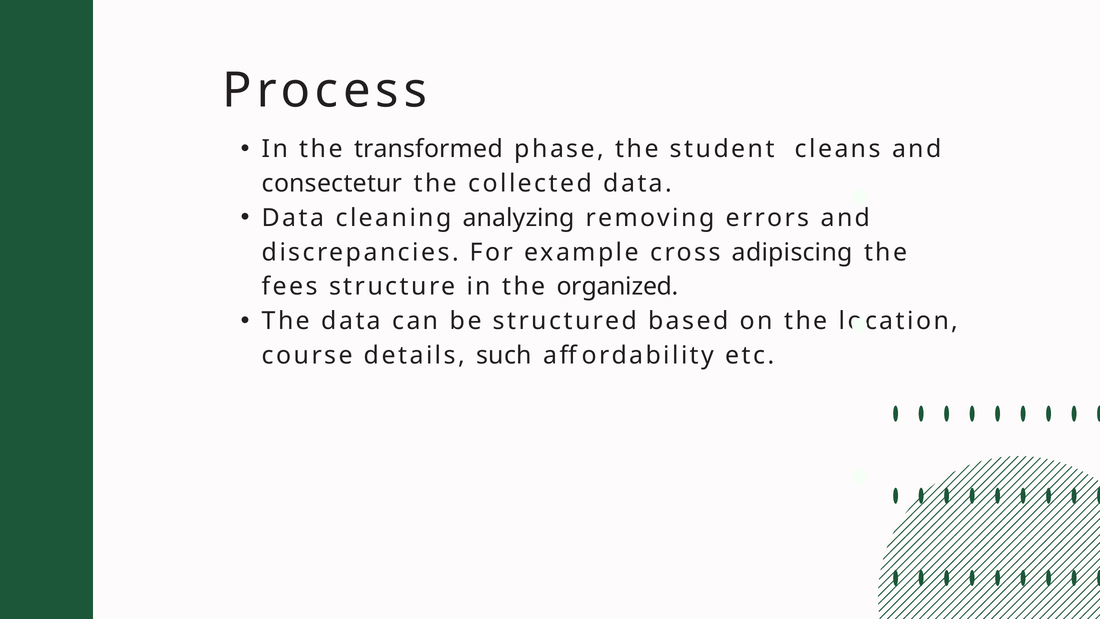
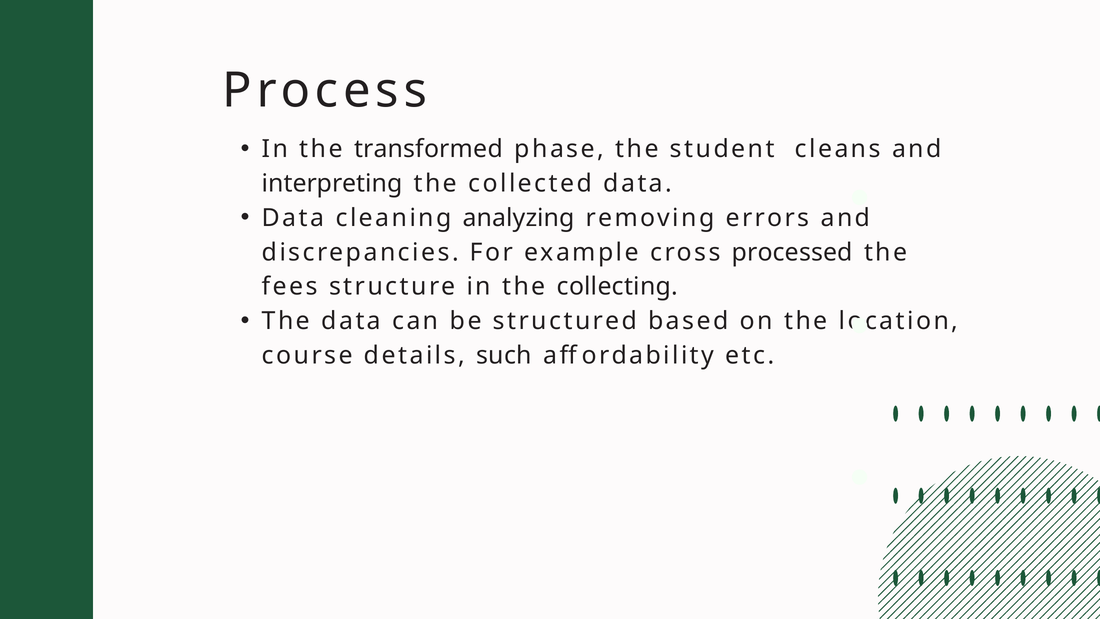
consectetur: consectetur -> interpreting
adipiscing: adipiscing -> processed
organized: organized -> collecting
